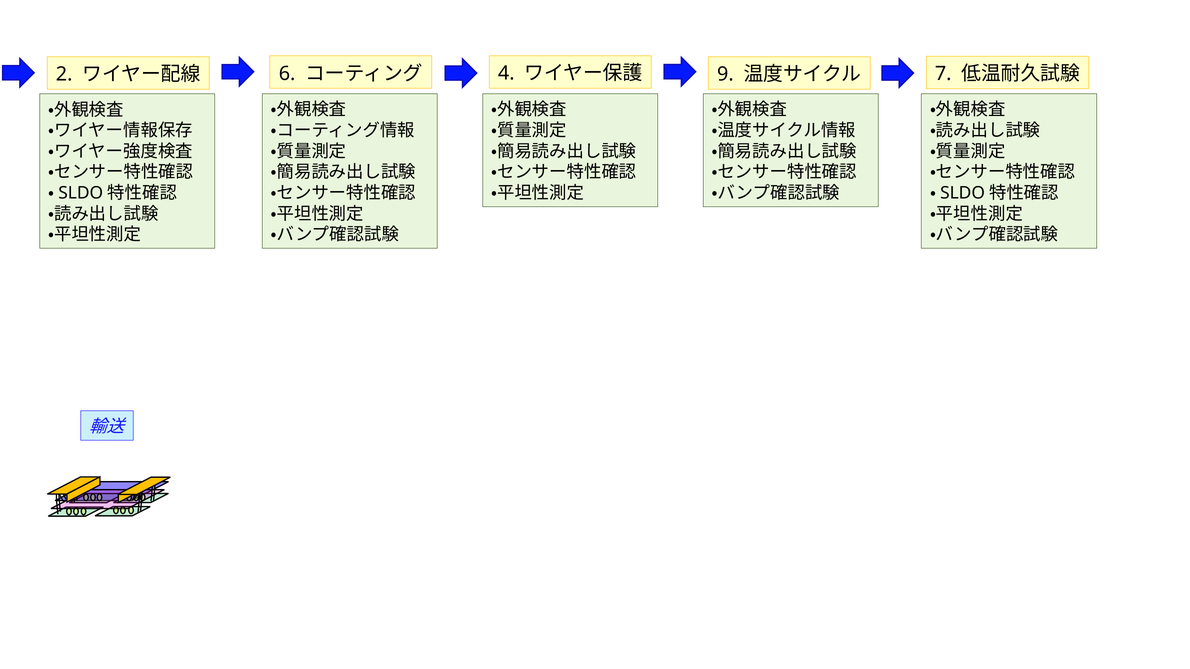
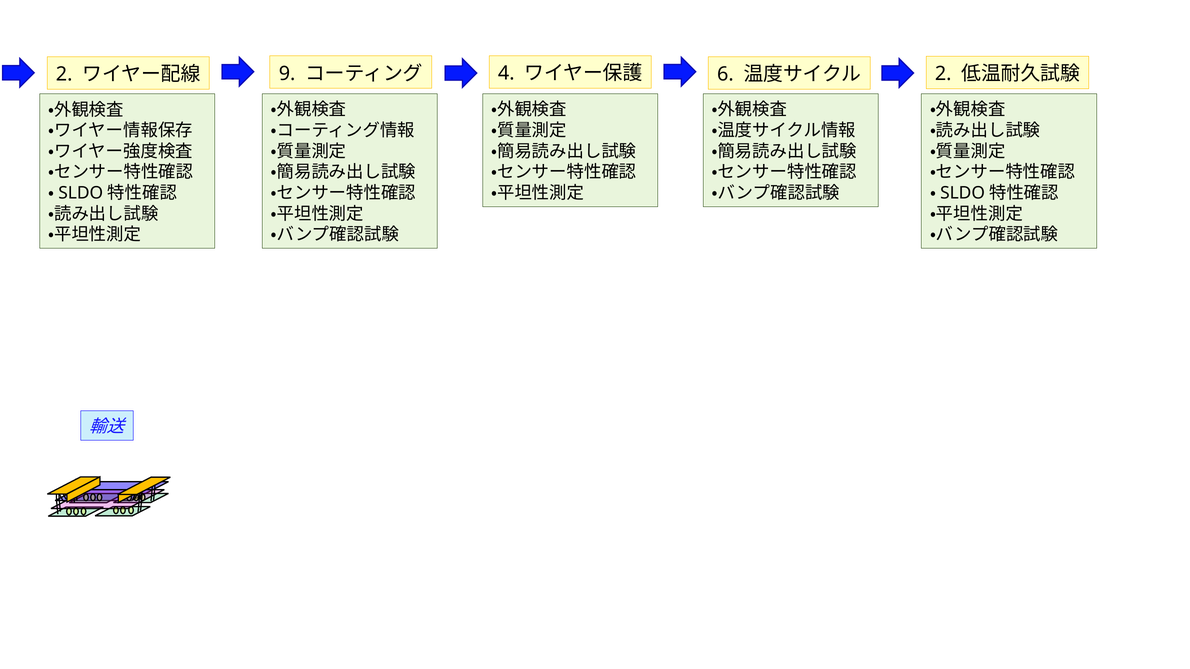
6: 6 -> 9
9: 9 -> 6
7 at (943, 74): 7 -> 2
